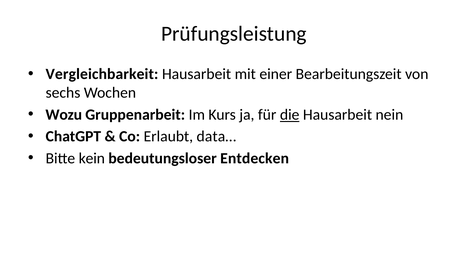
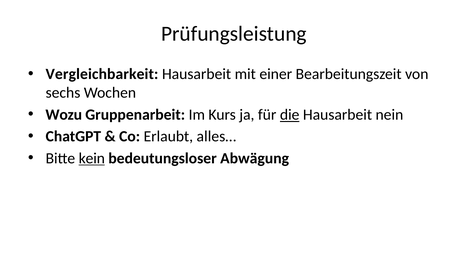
data…: data… -> alles…
kein underline: none -> present
Entdecken: Entdecken -> Abwägung
